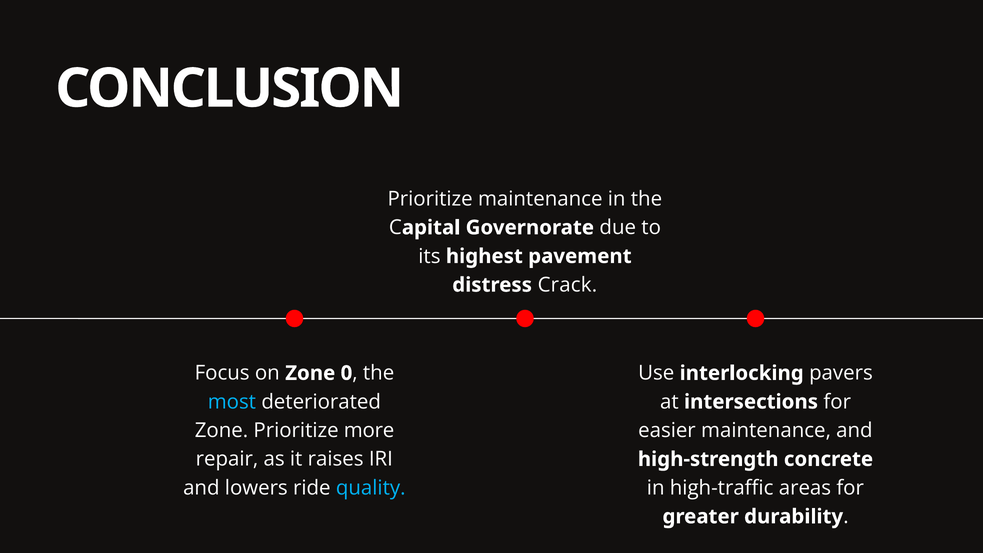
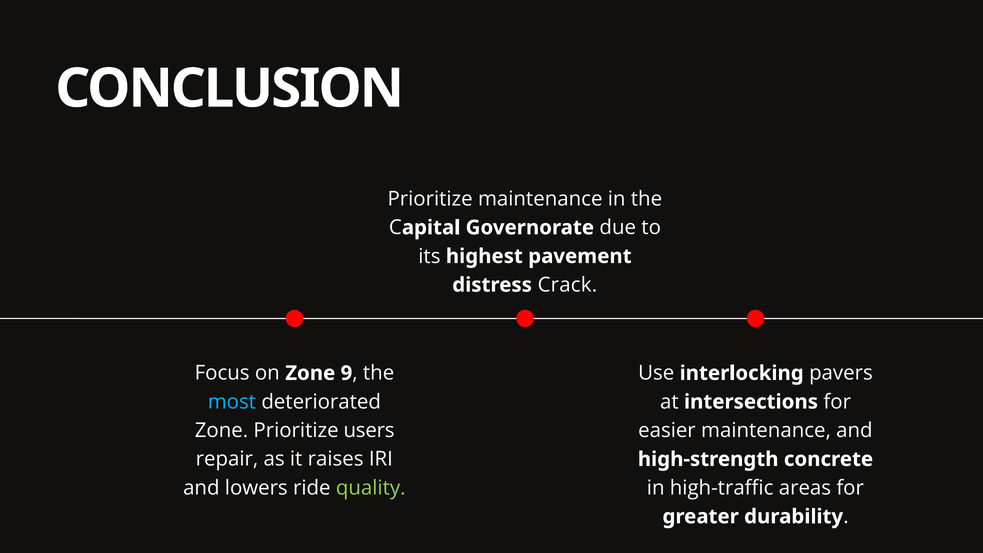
0: 0 -> 9
more: more -> users
quality colour: light blue -> light green
